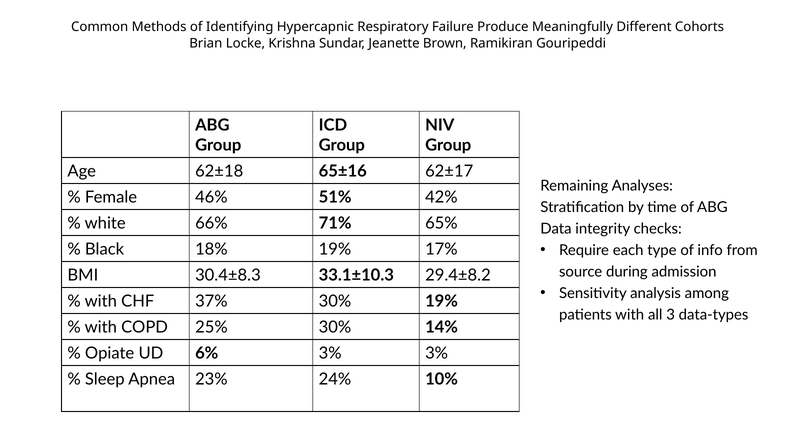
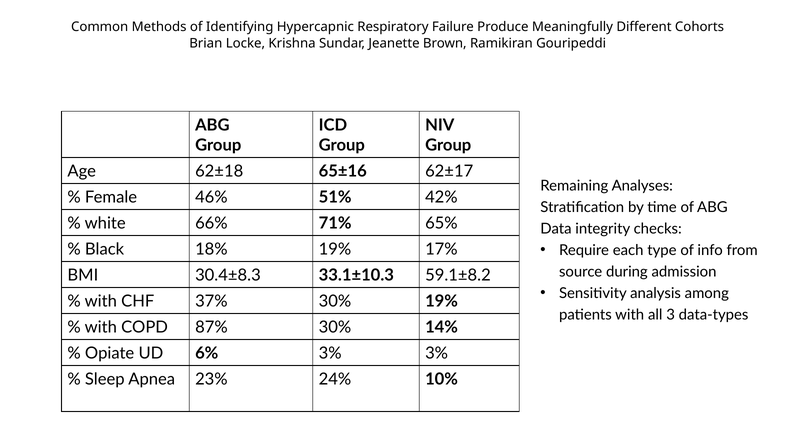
29.4±8.2: 29.4±8.2 -> 59.1±8.2
25%: 25% -> 87%
